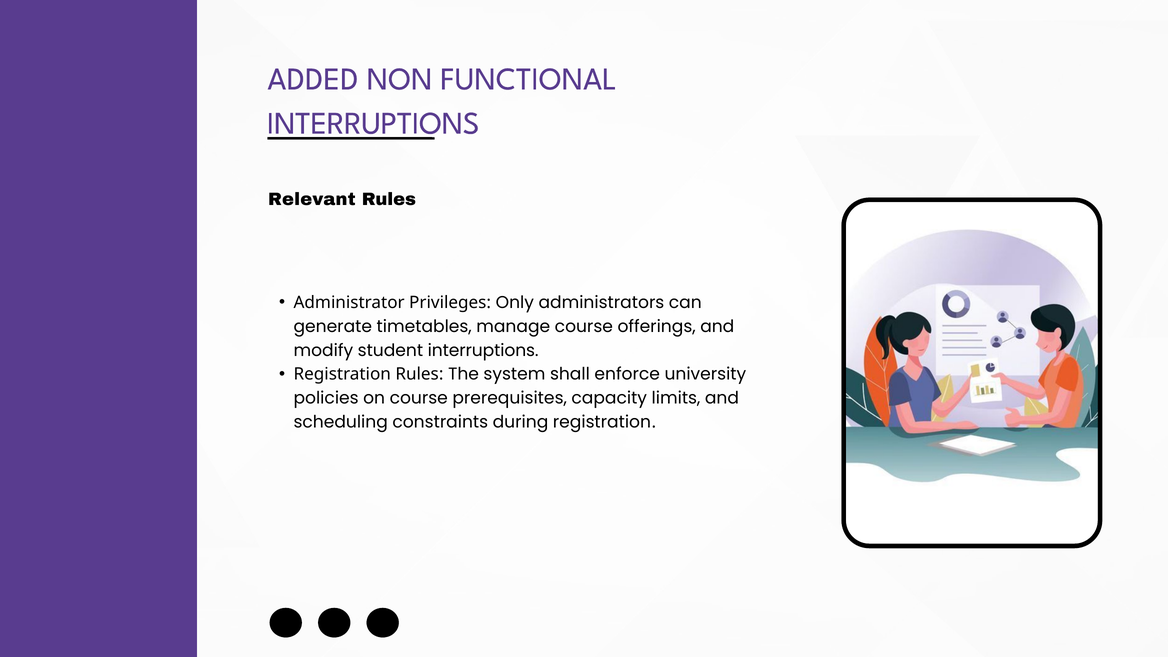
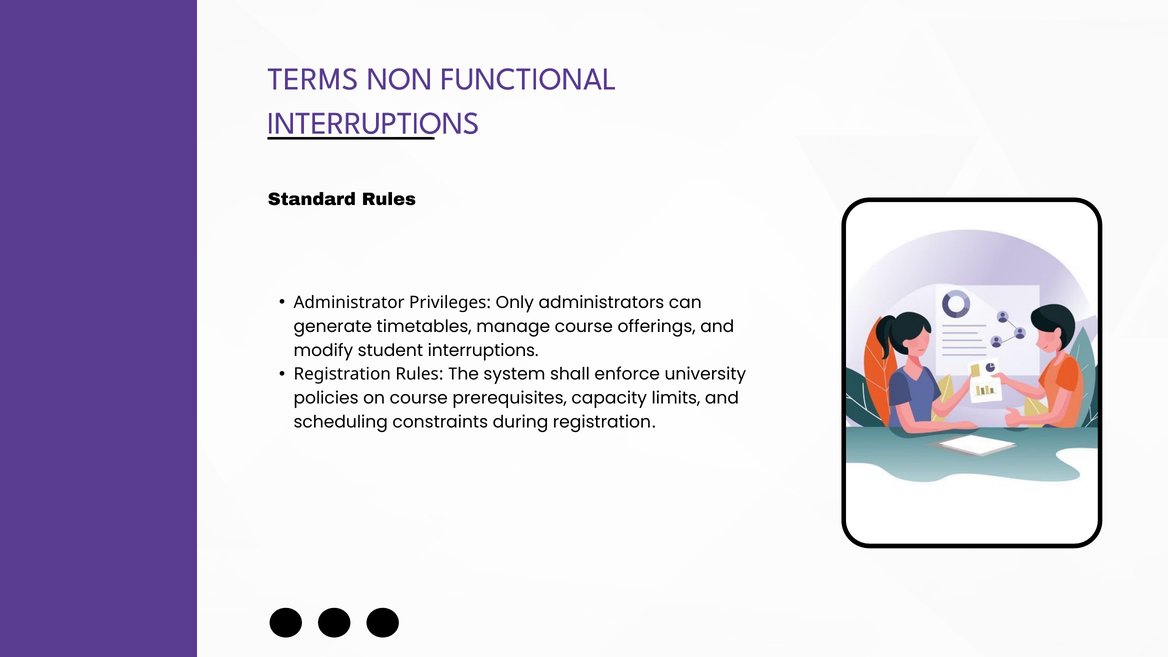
ADDED: ADDED -> TERMS
Relevant: Relevant -> Standard
